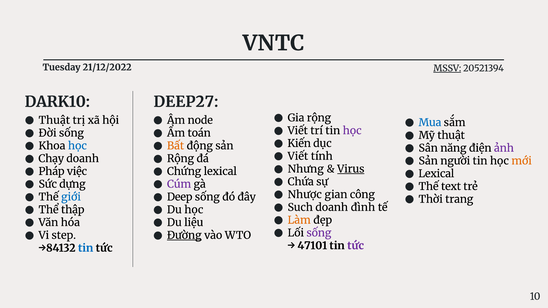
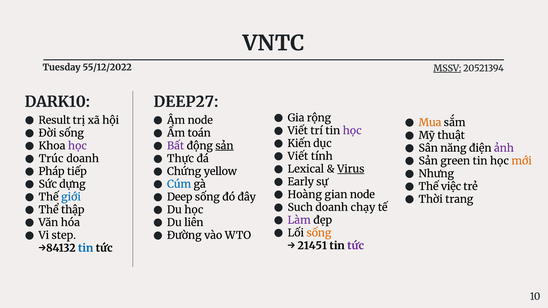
21/12/2022: 21/12/2022 -> 55/12/2022
Thuật at (54, 120): Thuật -> Result
Mua colour: blue -> orange
học at (77, 146) colour: blue -> purple
Bất colour: orange -> purple
sản at (224, 146) underline: none -> present
Chạy: Chạy -> Trúc
Rộng at (181, 159): Rộng -> Thực
người: người -> green
Nhưng: Nhưng -> Lexical
việc: việc -> tiếp
Chứng lexical: lexical -> yellow
Lexical at (436, 174): Lexical -> Nhưng
Chứa: Chứa -> Early
Cúm colour: purple -> blue
text: text -> việc
Nhược: Nhược -> Hoàng
gian công: công -> node
đình: đình -> chạy
Làm colour: orange -> purple
liệu: liệu -> liên
sống at (319, 233) colour: purple -> orange
Đường underline: present -> none
47101: 47101 -> 21451
